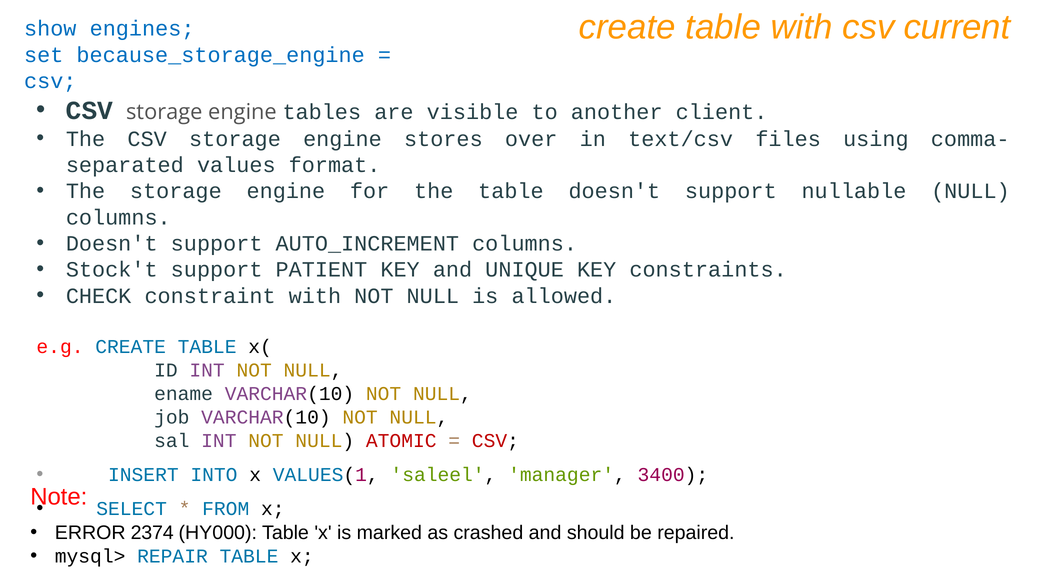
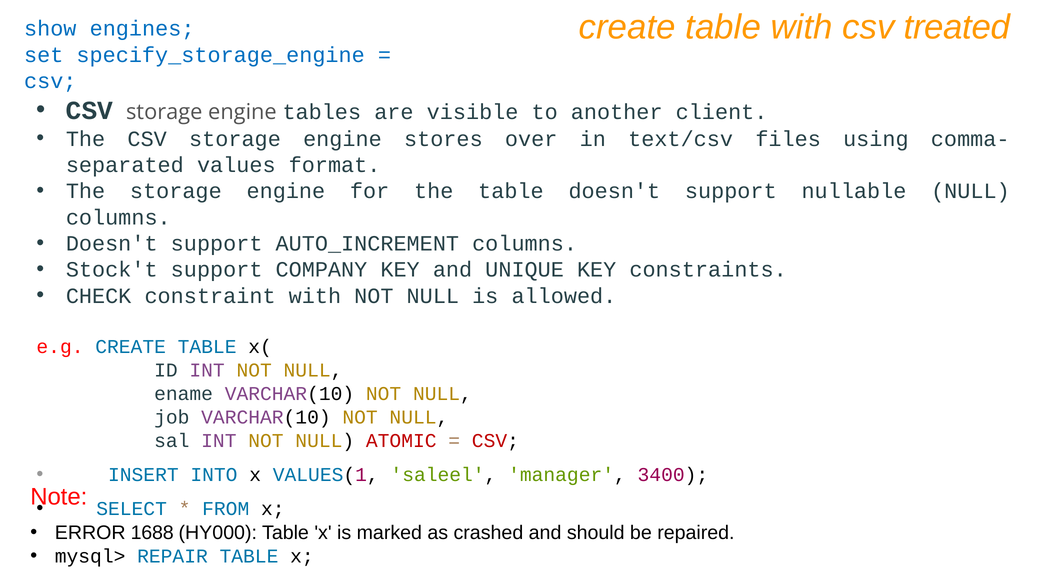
current: current -> treated
because_storage_engine: because_storage_engine -> specify_storage_engine
PATIENT: PATIENT -> COMPANY
2374: 2374 -> 1688
